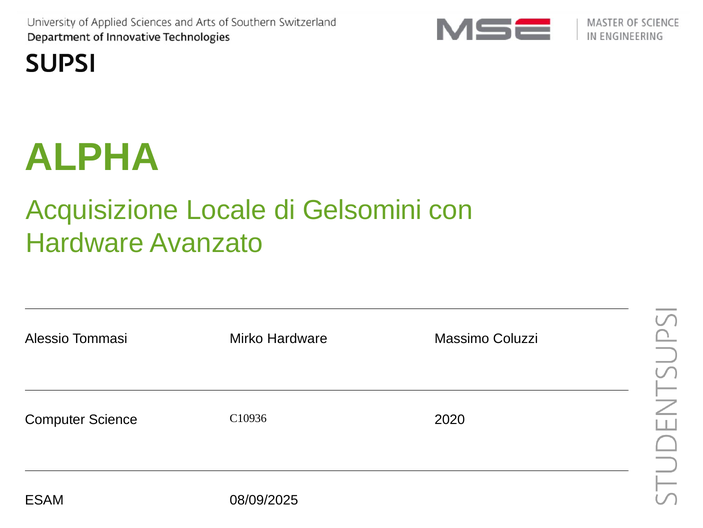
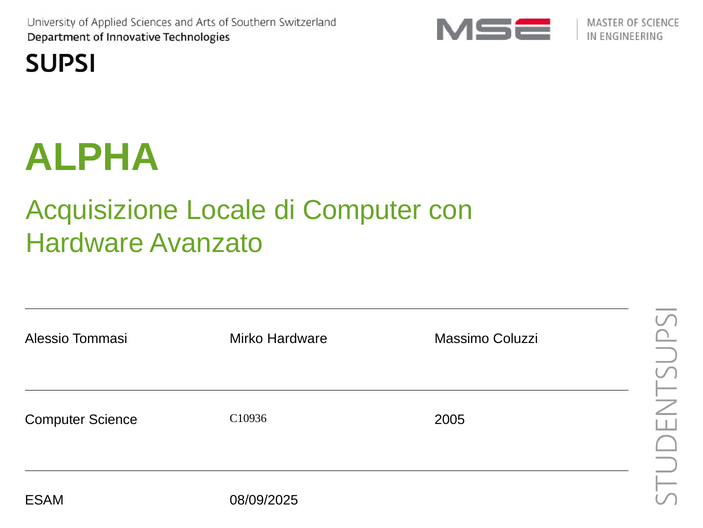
di Gelsomini: Gelsomini -> Computer
2020: 2020 -> 2005
